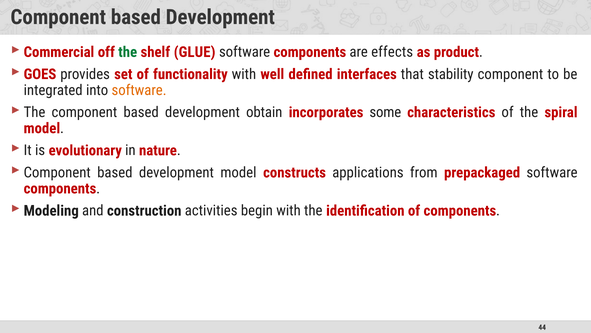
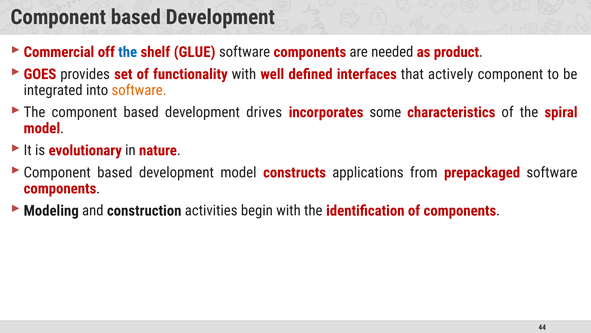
the at (128, 52) colour: green -> blue
effects: effects -> needed
stability: stability -> actively
obtain: obtain -> drives
